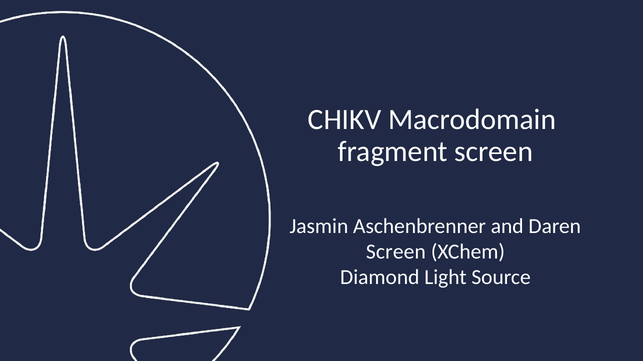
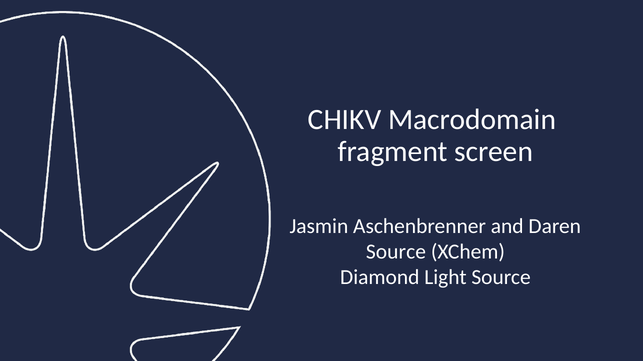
Screen at (396, 252): Screen -> Source
